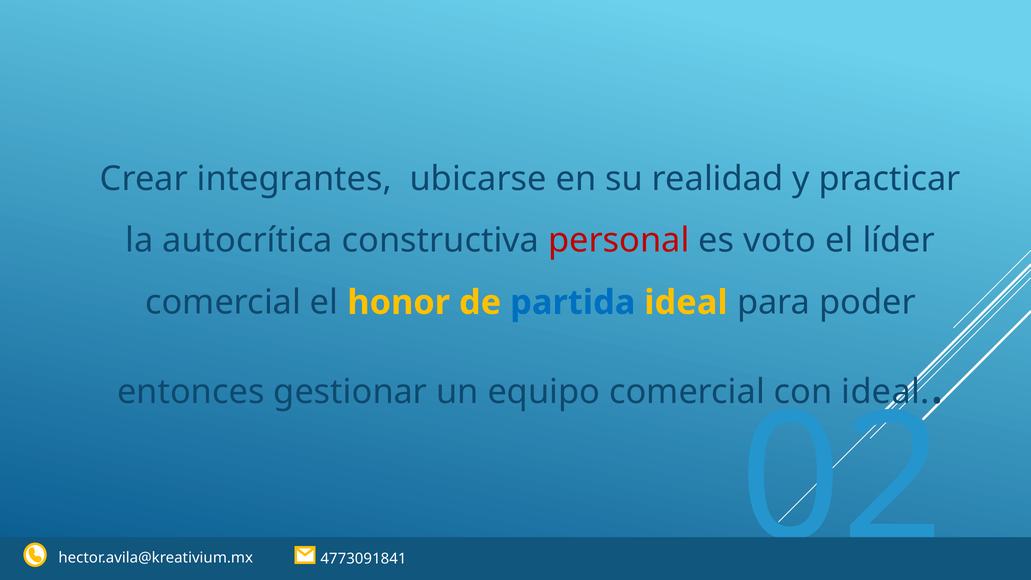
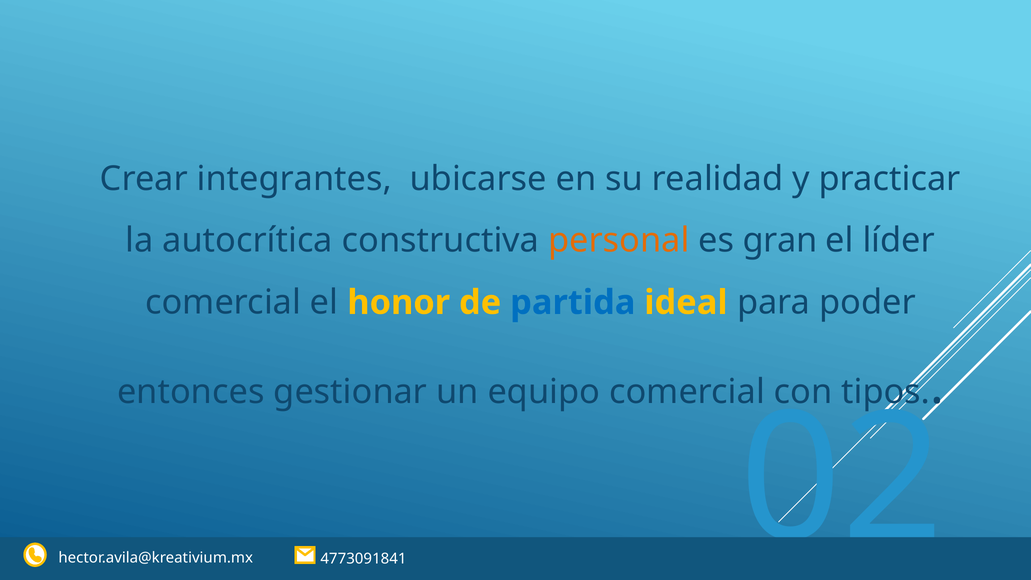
personal colour: red -> orange
voto: voto -> gran
con ideal: ideal -> tipos
